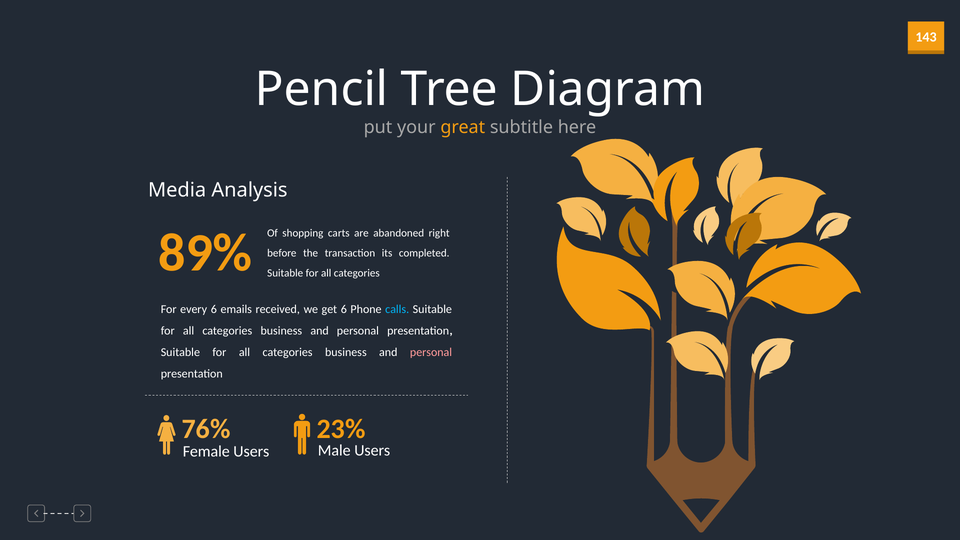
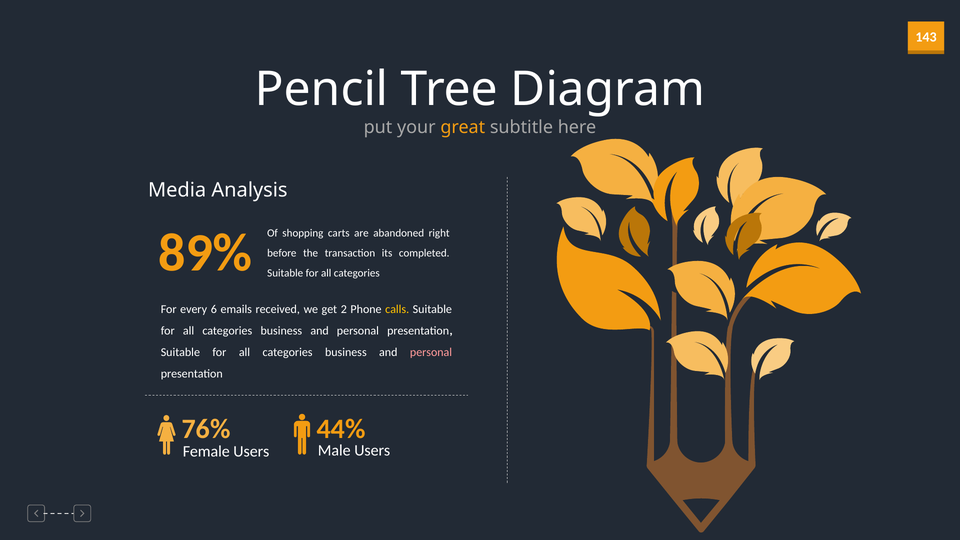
get 6: 6 -> 2
calls colour: light blue -> yellow
23%: 23% -> 44%
